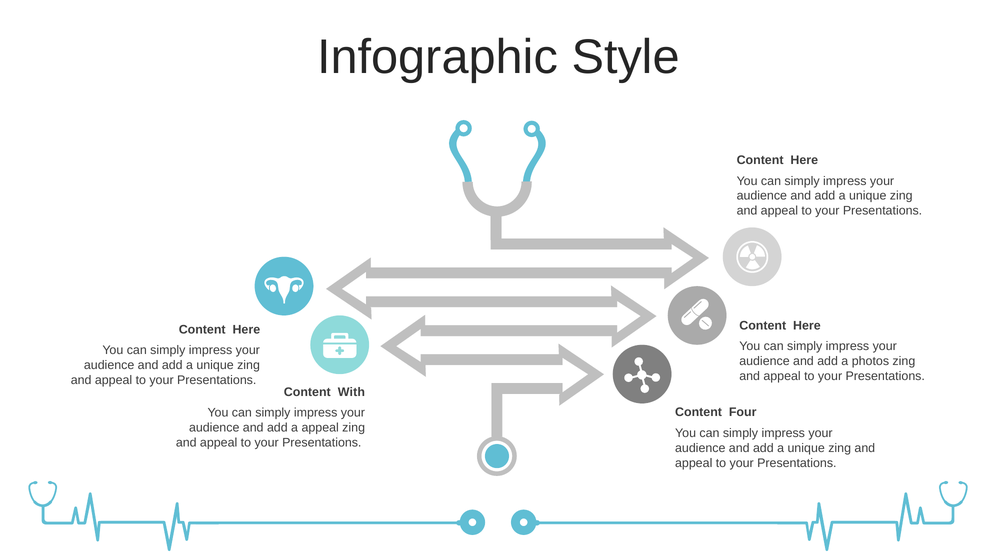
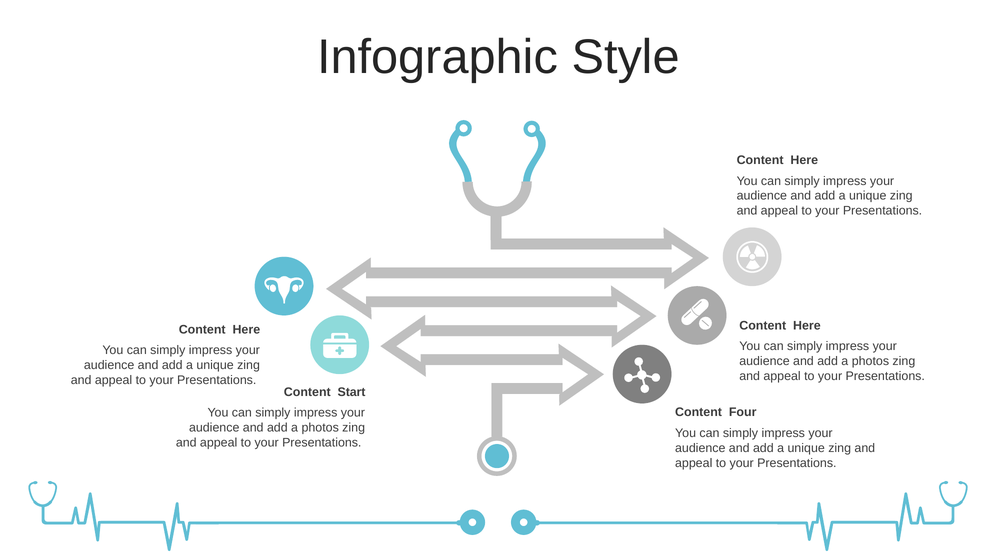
With: With -> Start
appeal at (320, 428): appeal -> photos
